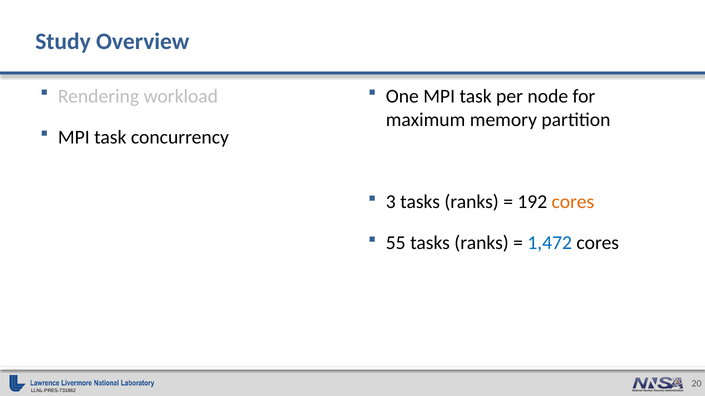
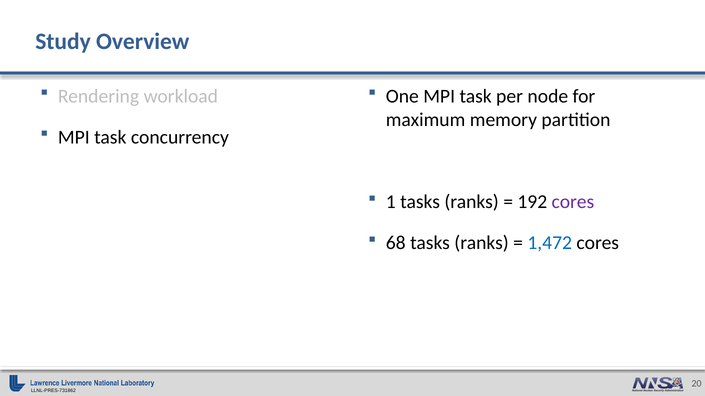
3: 3 -> 1
cores at (573, 202) colour: orange -> purple
55: 55 -> 68
